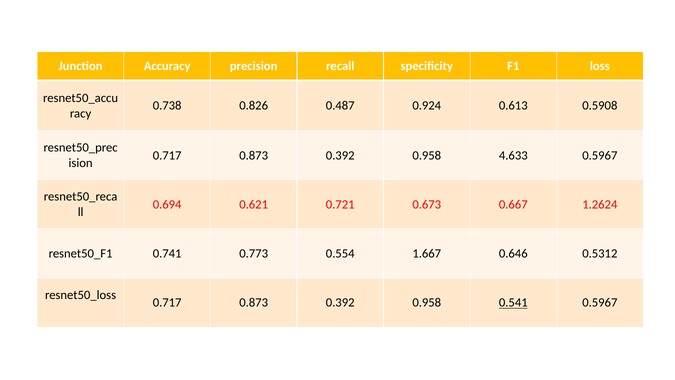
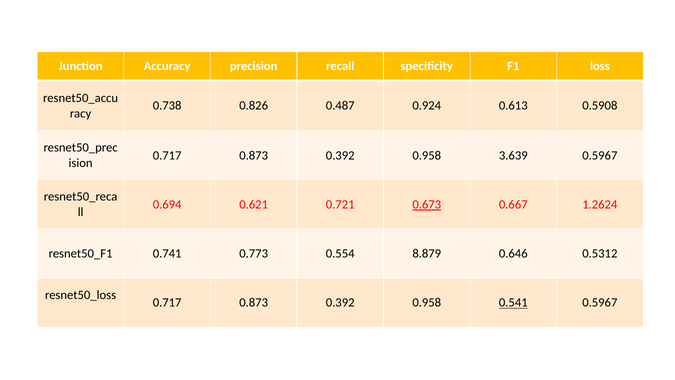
4.633: 4.633 -> 3.639
0.673 underline: none -> present
1.667: 1.667 -> 8.879
